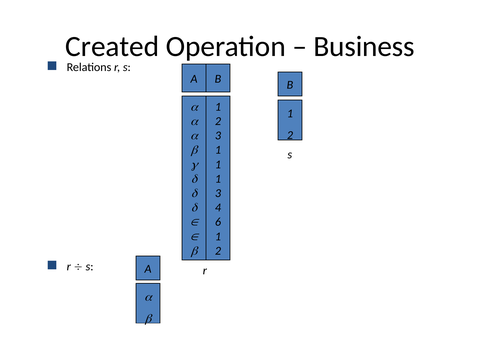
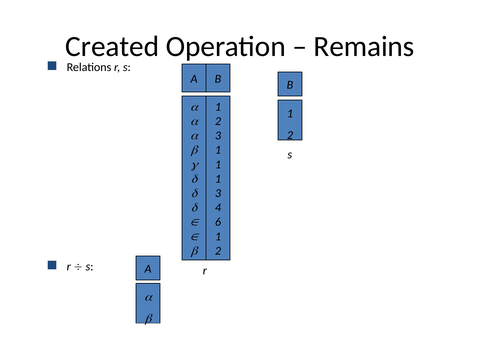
Business: Business -> Remains
